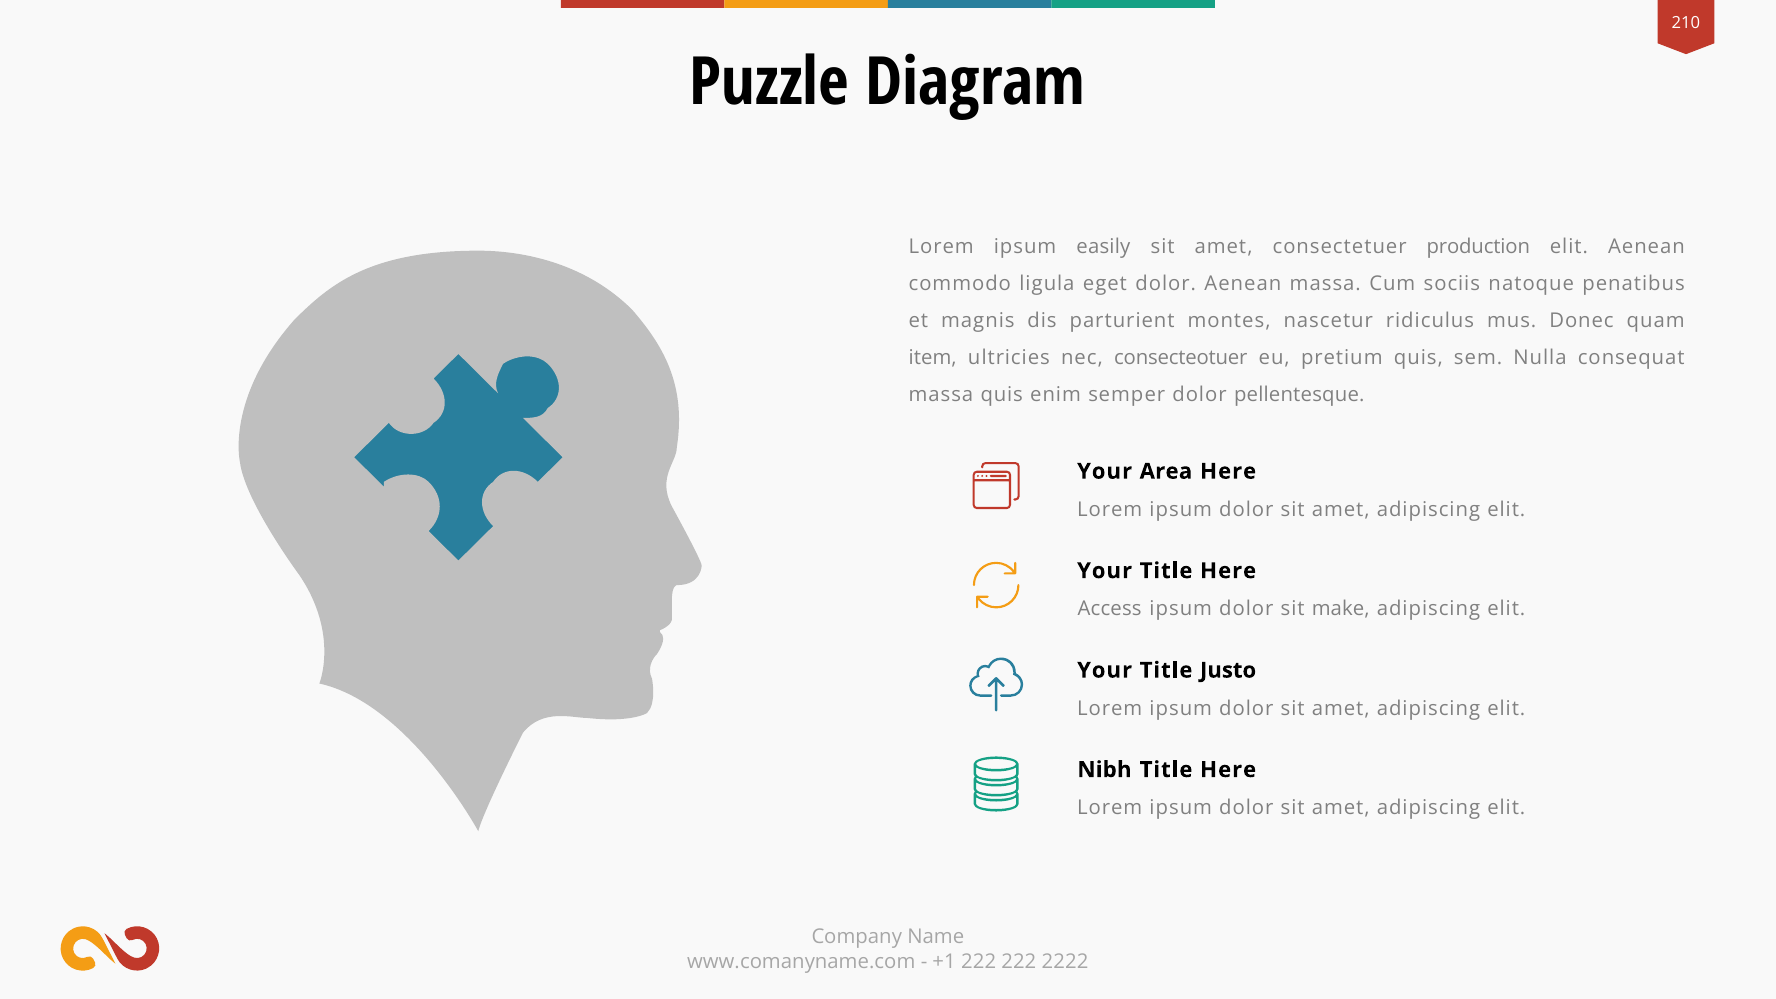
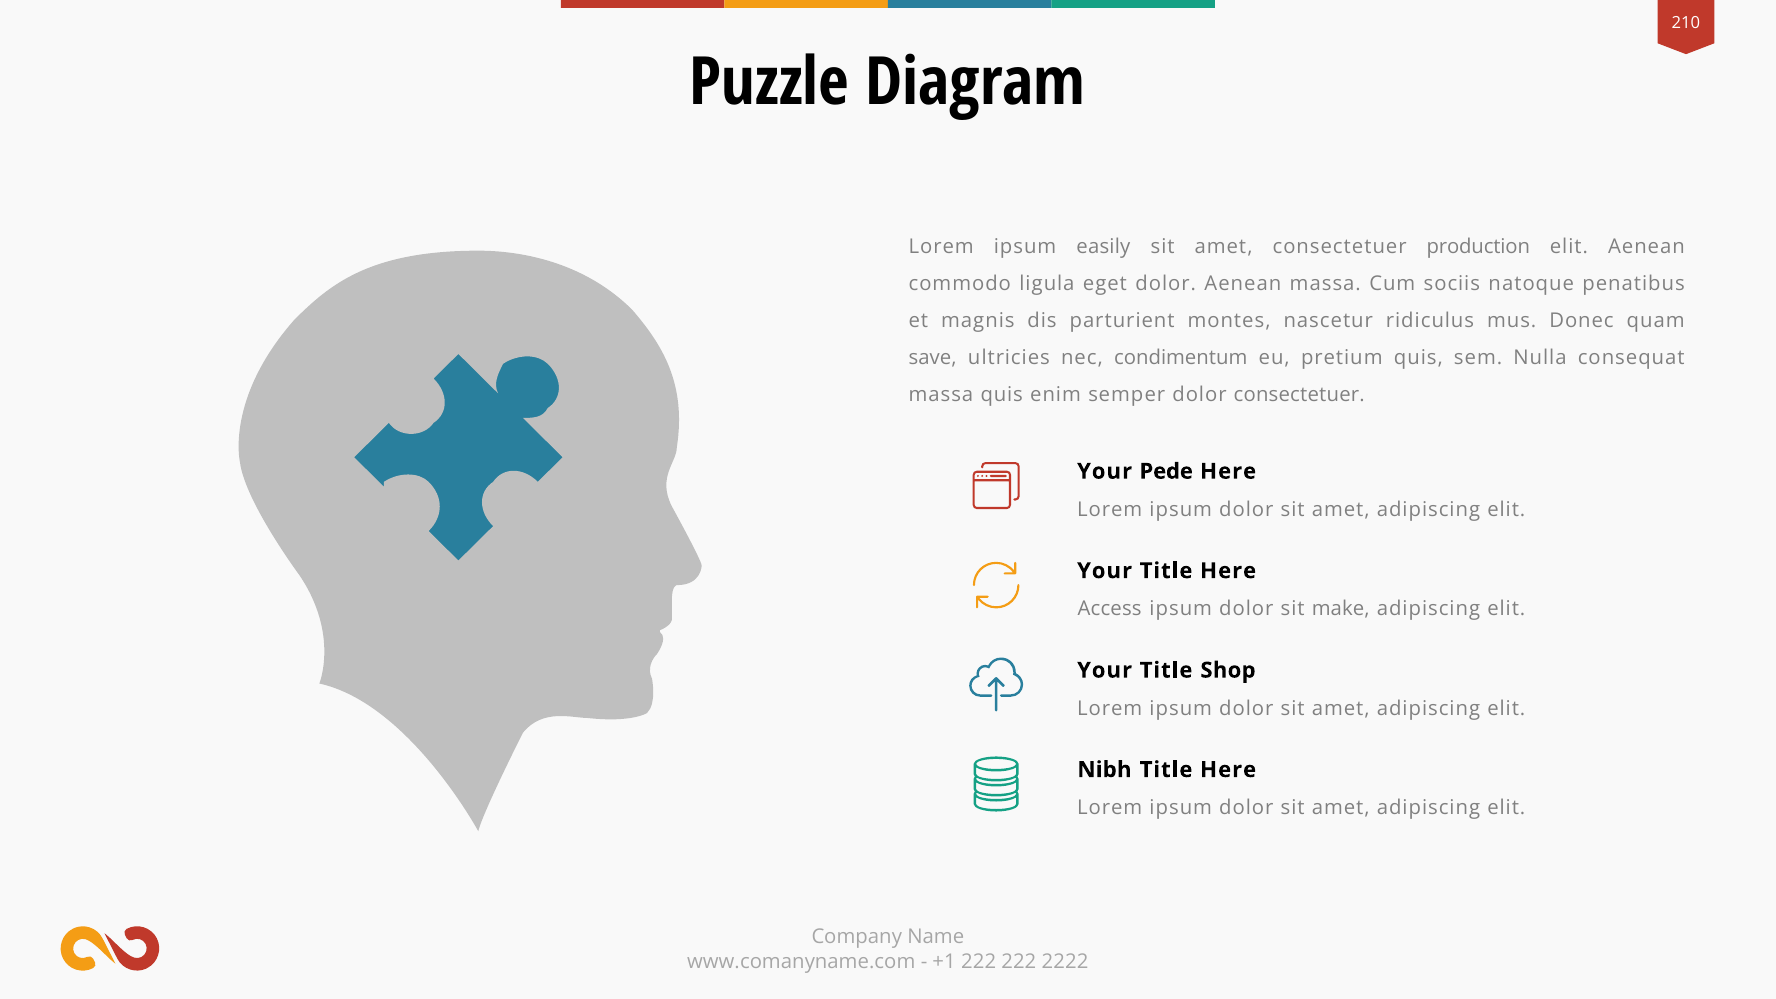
item: item -> save
consecteotuer: consecteotuer -> condimentum
dolor pellentesque: pellentesque -> consectetuer
Area: Area -> Pede
Justo: Justo -> Shop
